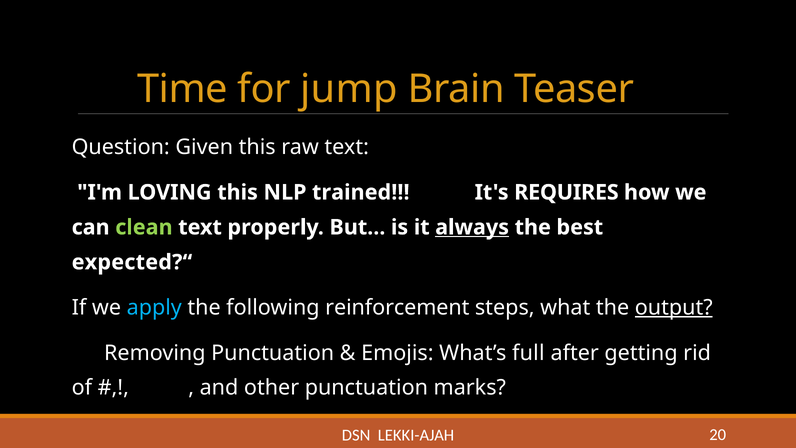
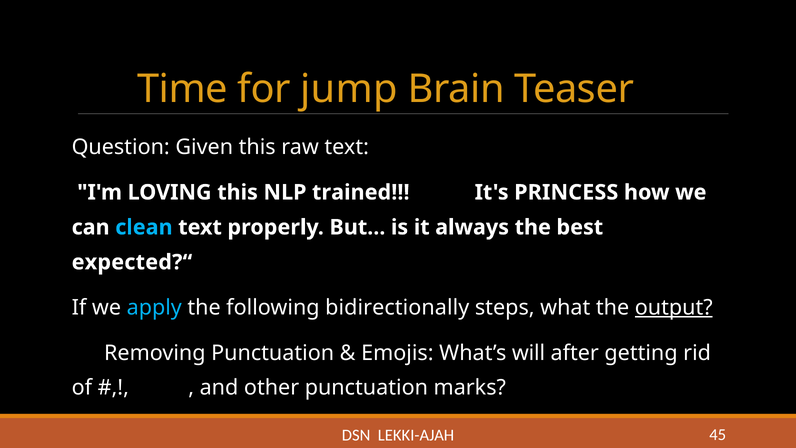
REQUIRES: REQUIRES -> PRINCESS
clean colour: light green -> light blue
always underline: present -> none
reinforcement: reinforcement -> bidirectionally
full: full -> will
20: 20 -> 45
